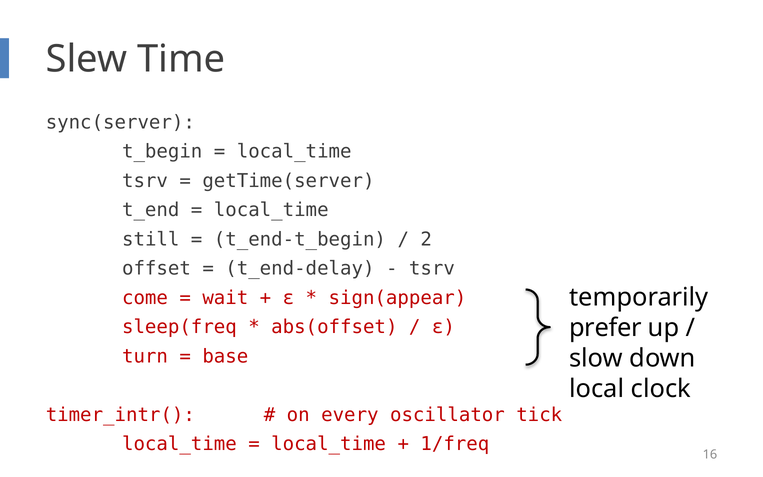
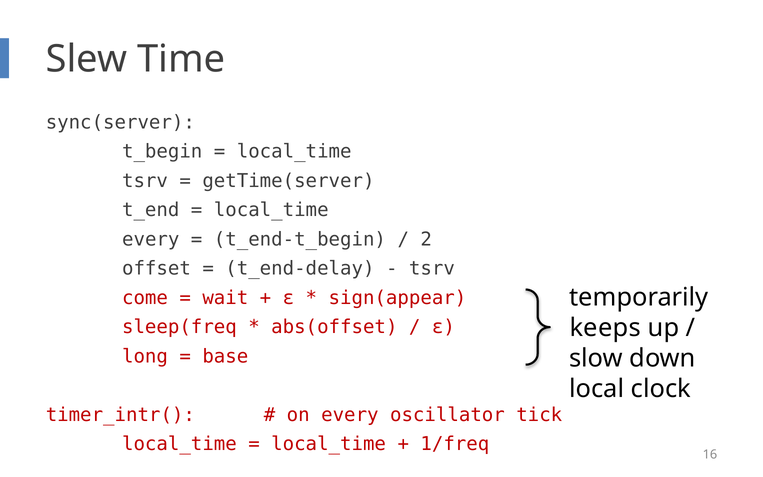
still at (151, 239): still -> every
prefer: prefer -> keeps
turn: turn -> long
